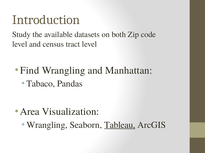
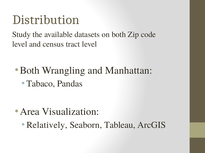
Introduction: Introduction -> Distribution
Find at (30, 71): Find -> Both
Wrangling at (47, 125): Wrangling -> Relatively
Tableau underline: present -> none
